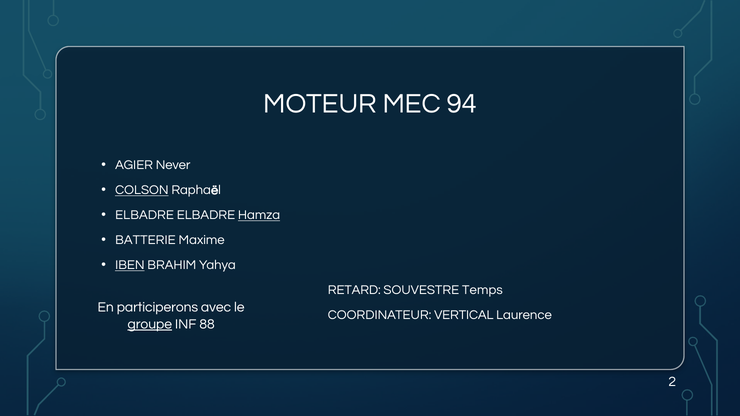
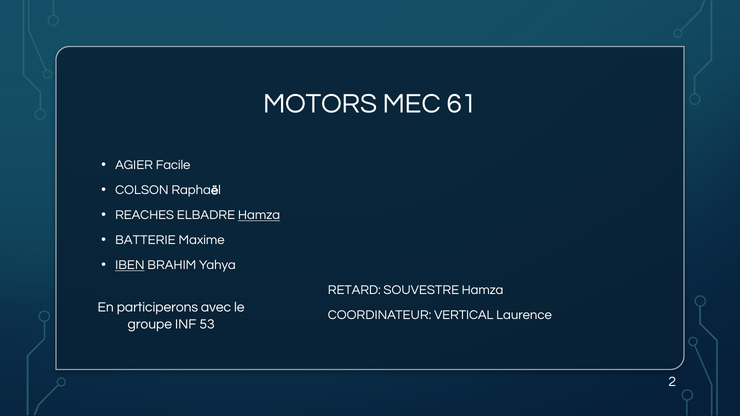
MOTEUR: MOTEUR -> MOTORS
94: 94 -> 61
Never: Never -> Facile
COLSON underline: present -> none
ELBADRE at (145, 215): ELBADRE -> REACHES
SOUVESTRE Temps: Temps -> Hamza
groupe underline: present -> none
88: 88 -> 53
